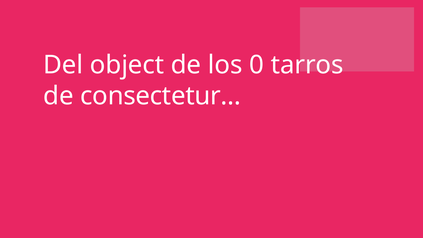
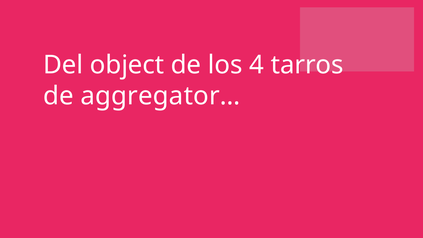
0: 0 -> 4
consectetur…: consectetur… -> aggregator…
